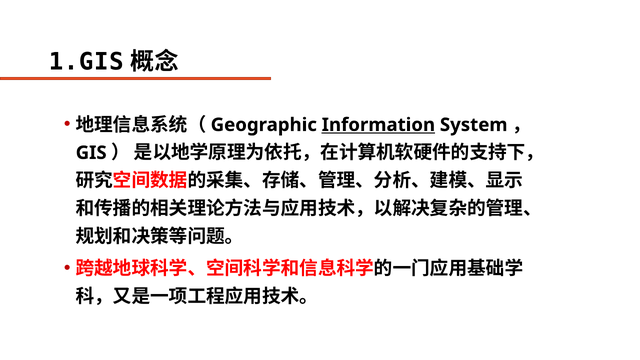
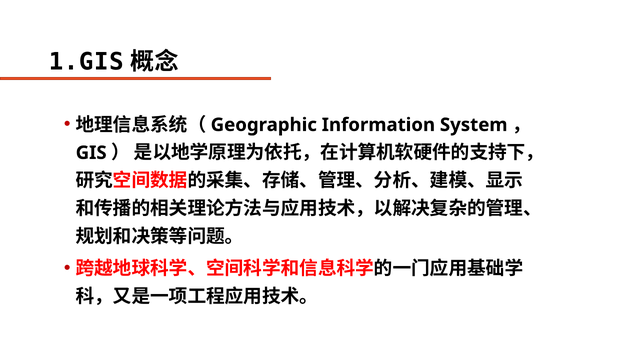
Information underline: present -> none
